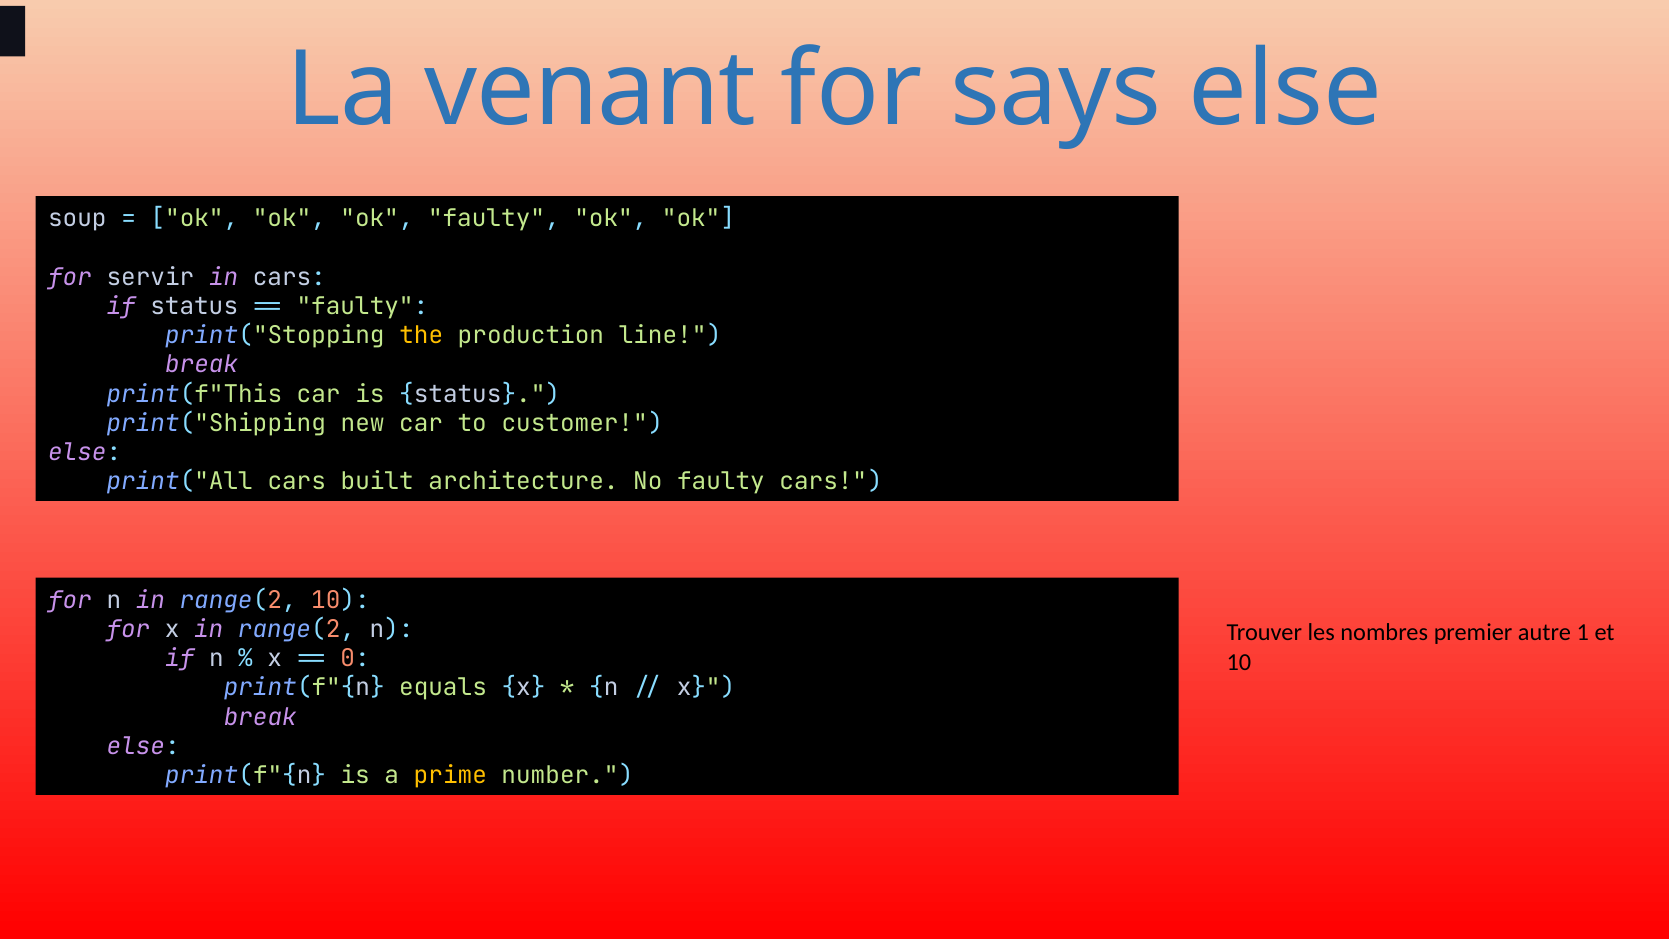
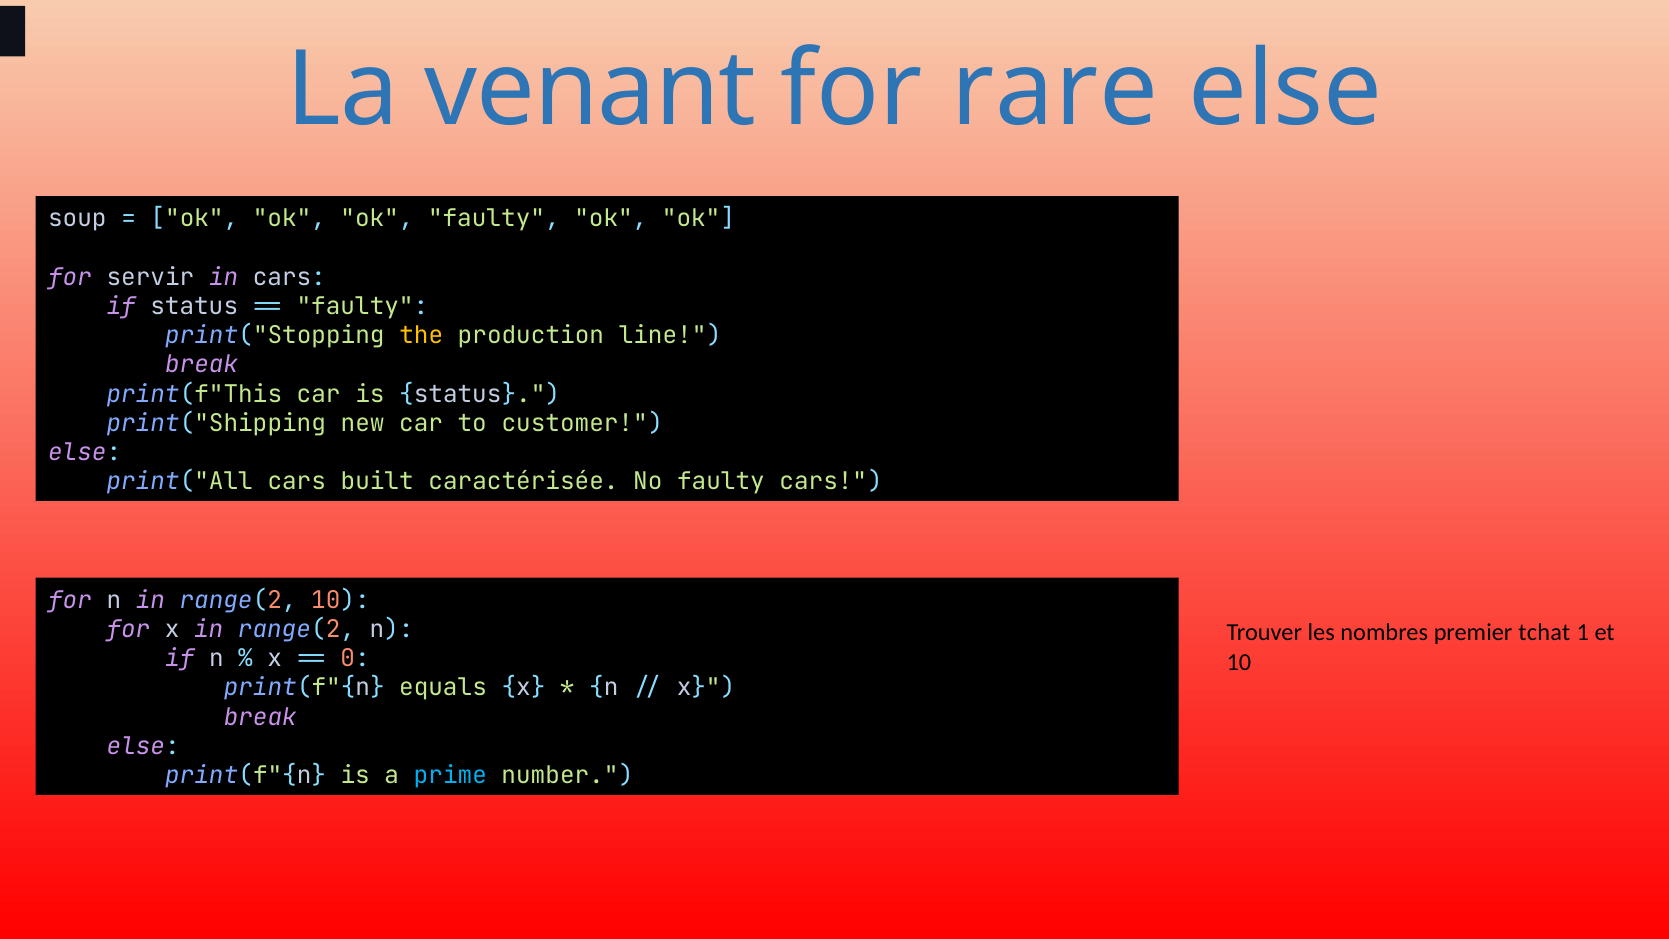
says: says -> rare
architecture: architecture -> caractérisée
autre: autre -> tchat
prime colour: yellow -> light blue
